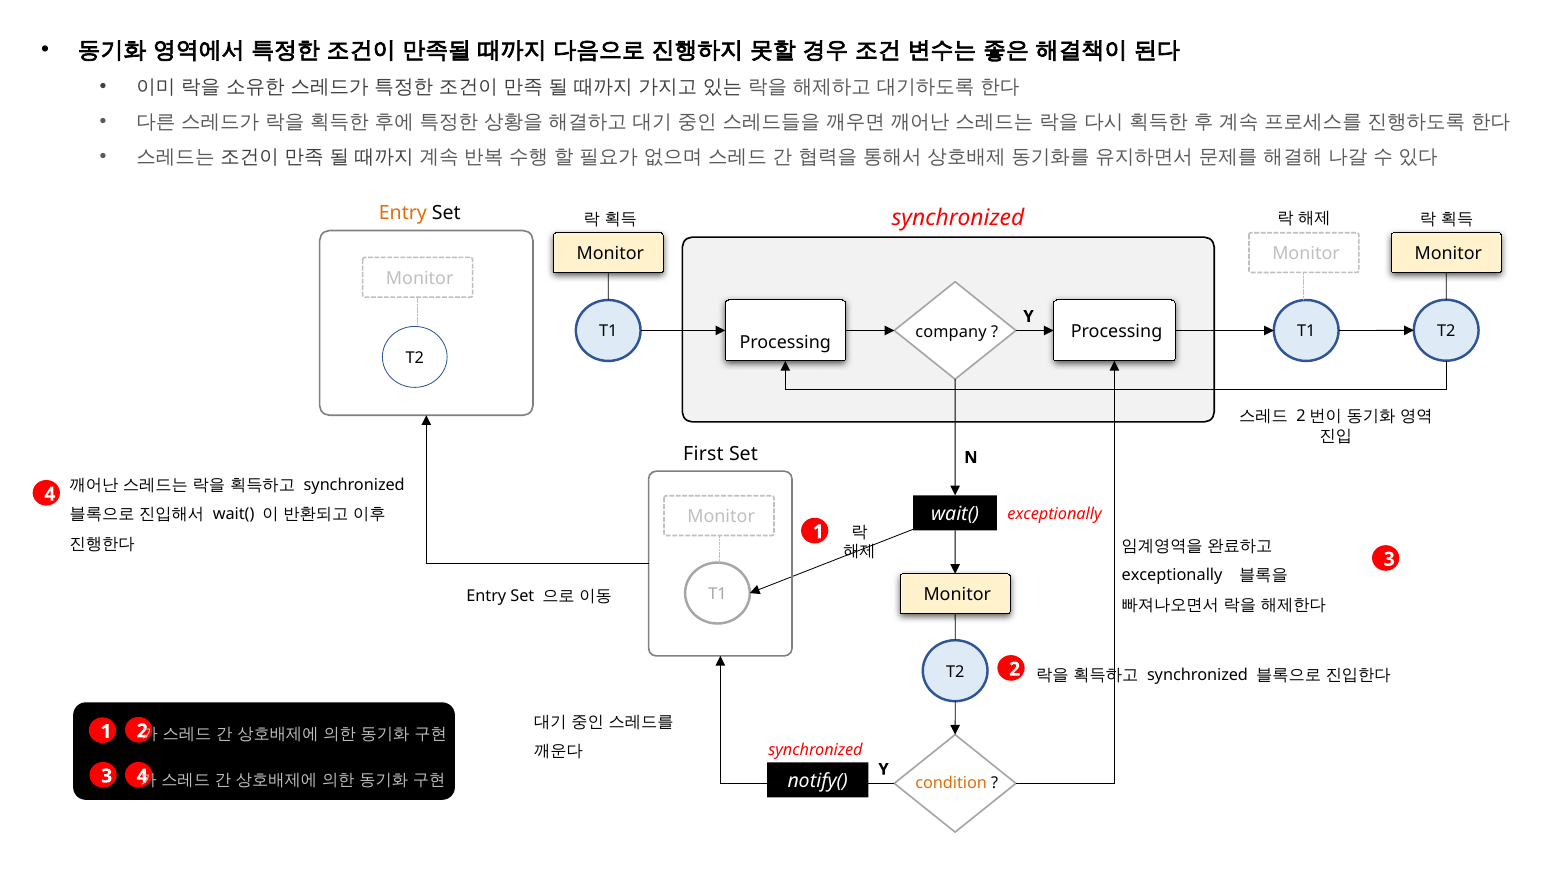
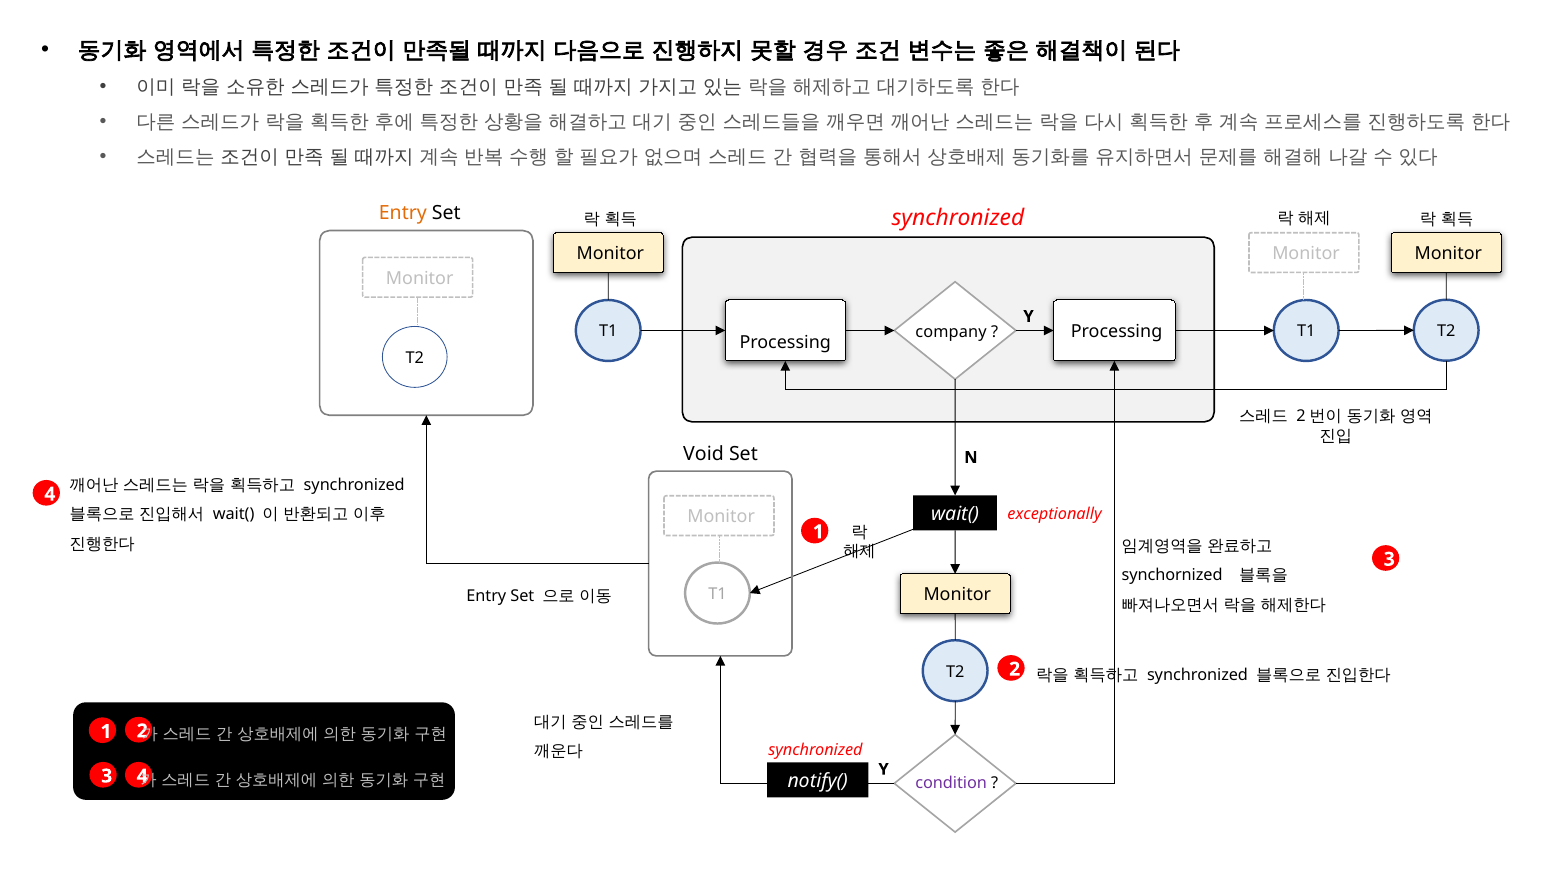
First: First -> Void
exceptionally at (1172, 575): exceptionally -> synchornized
condition colour: orange -> purple
